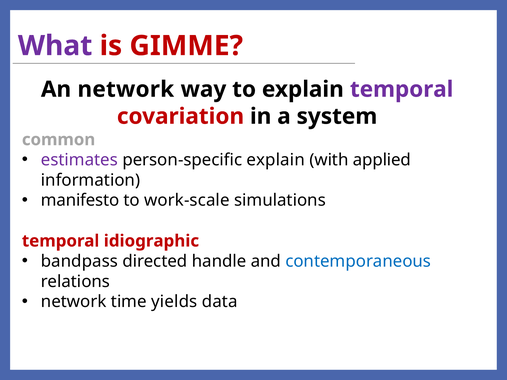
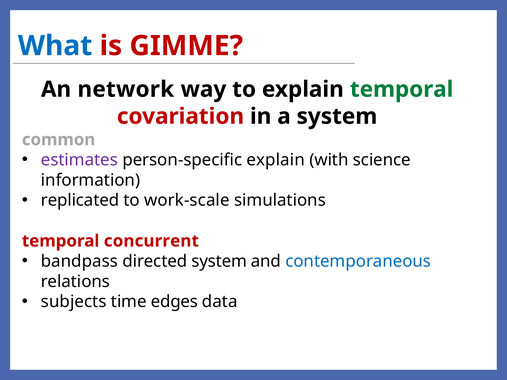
What colour: purple -> blue
temporal at (402, 89) colour: purple -> green
applied: applied -> science
manifesto: manifesto -> replicated
idiographic: idiographic -> concurrent
directed handle: handle -> system
network at (74, 302): network -> subjects
yields: yields -> edges
